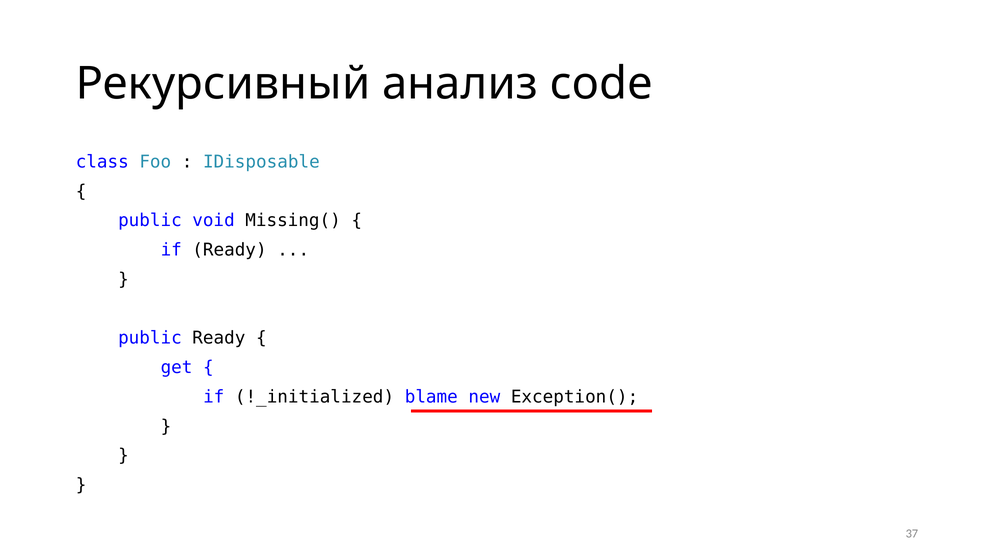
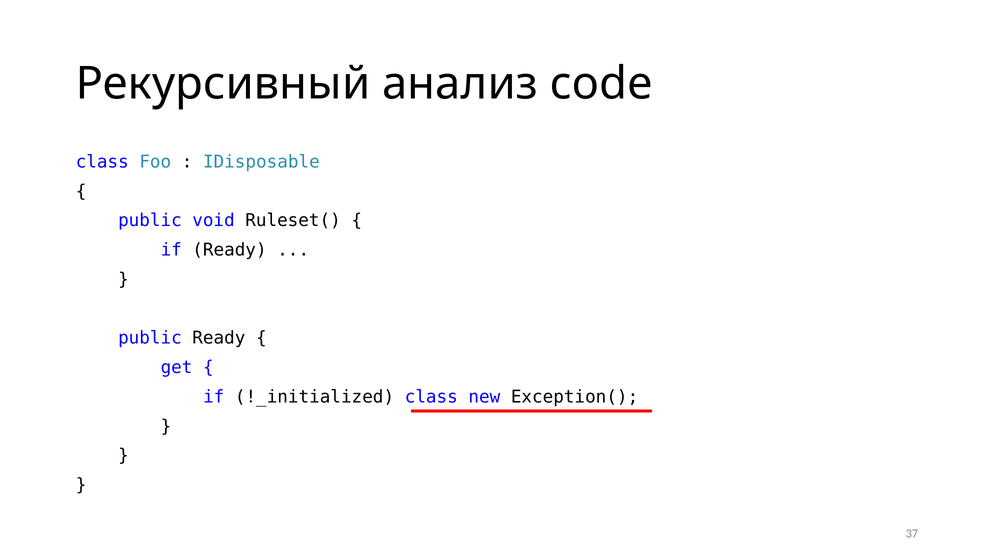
Missing(: Missing( -> Ruleset(
!_initialized blame: blame -> class
